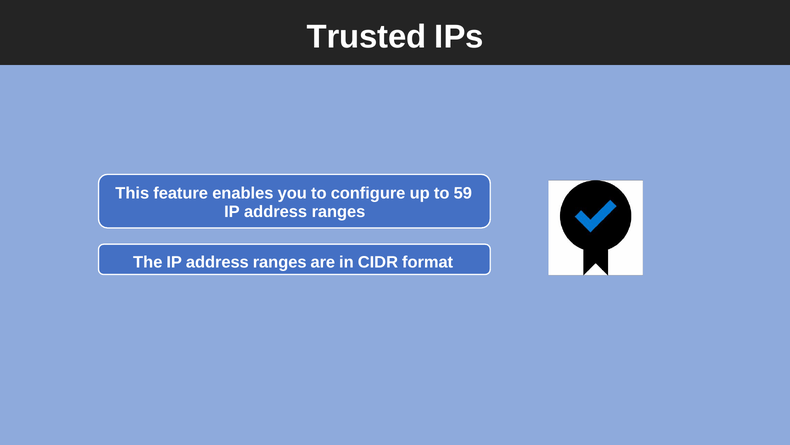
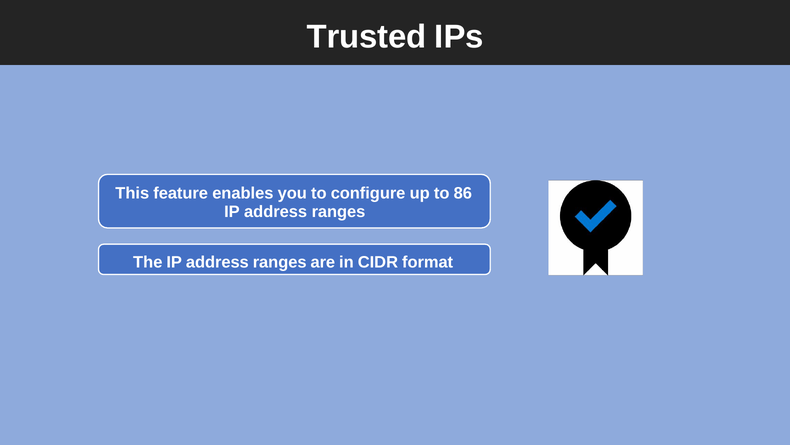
59: 59 -> 86
